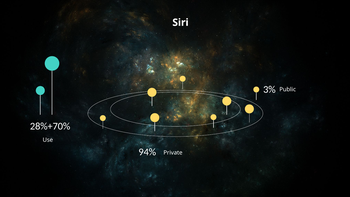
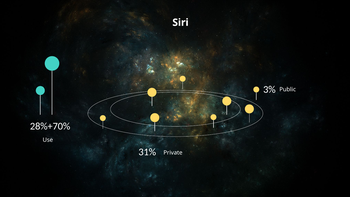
94%: 94% -> 31%
